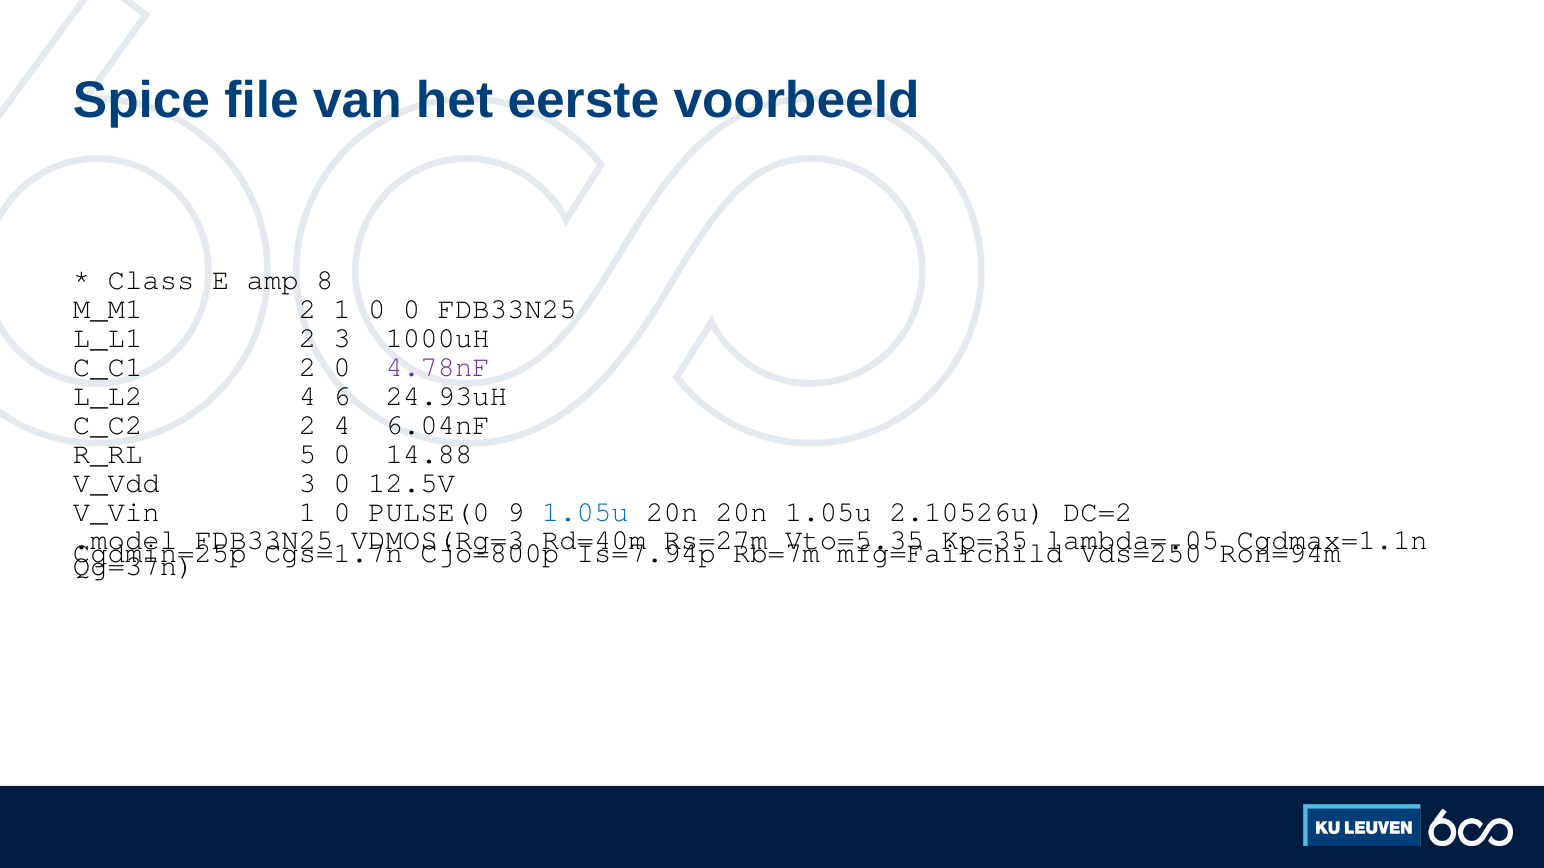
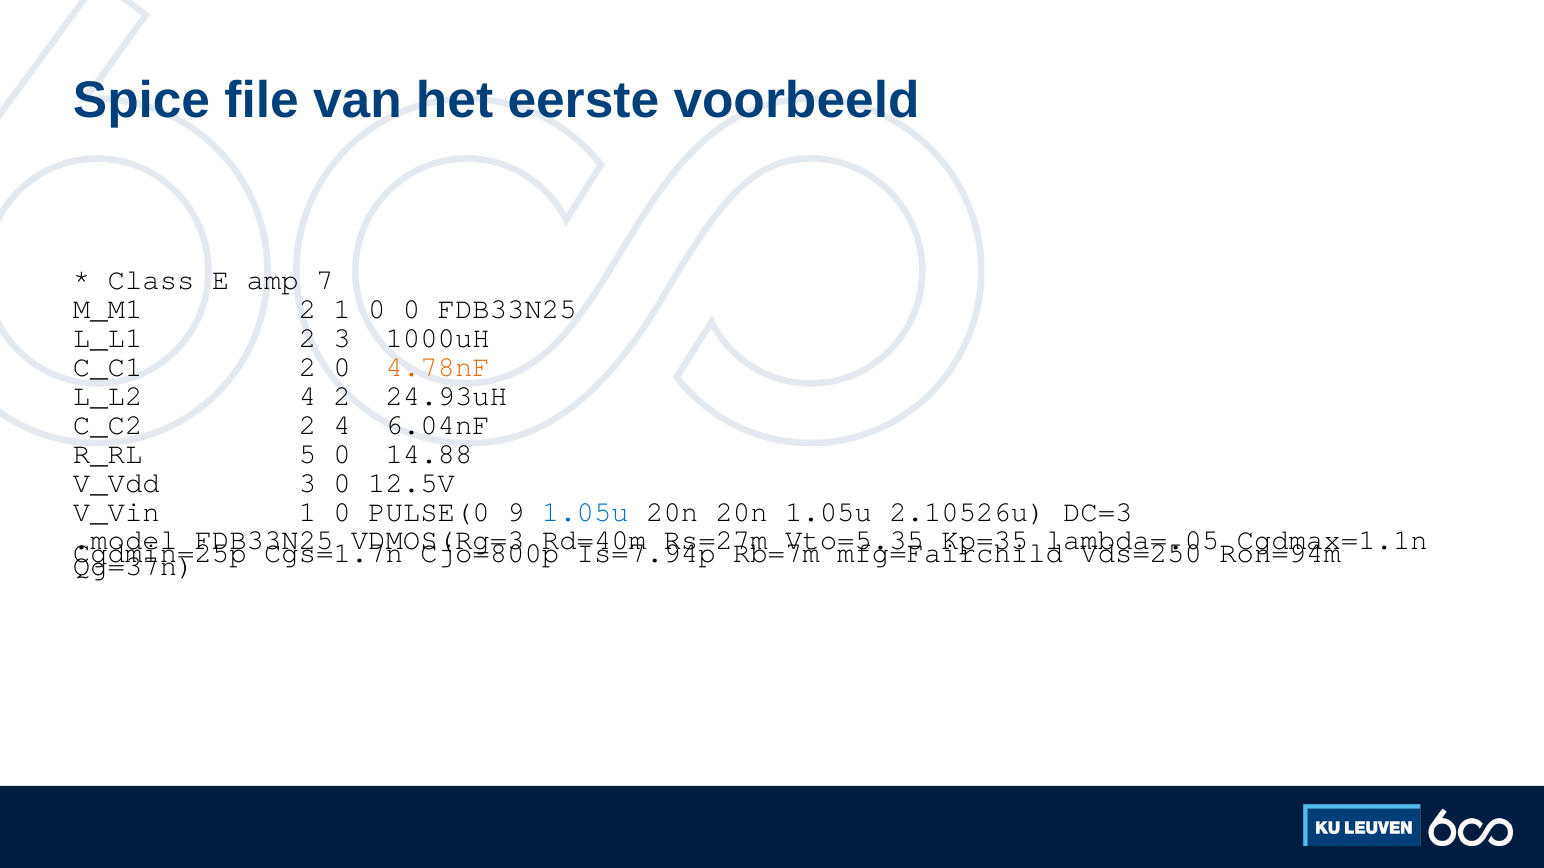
8: 8 -> 7
4.78nF colour: purple -> orange
4 6: 6 -> 2
DC=2: DC=2 -> DC=3
